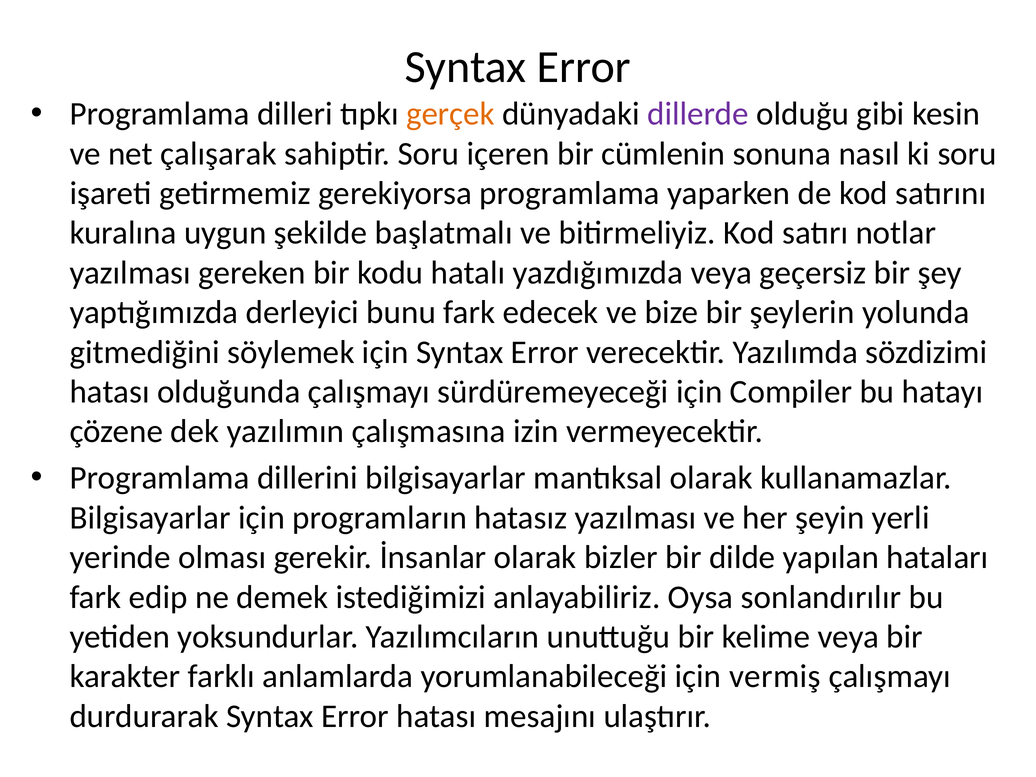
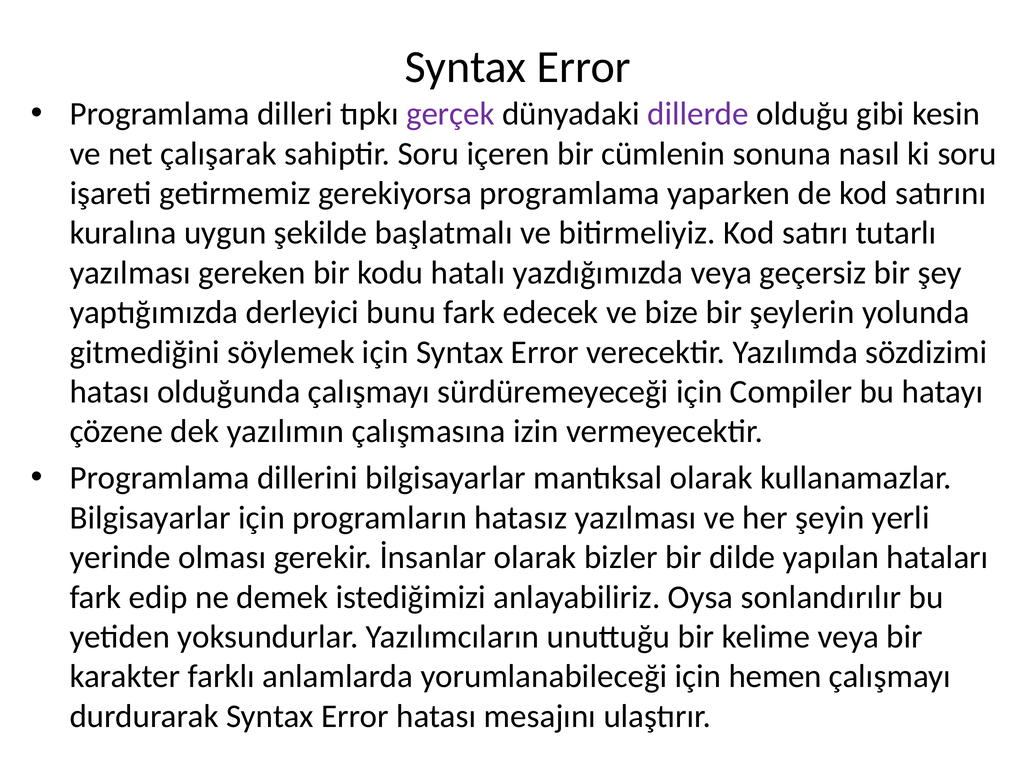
gerçek colour: orange -> purple
notlar: notlar -> tutarlı
vermiş: vermiş -> hemen
